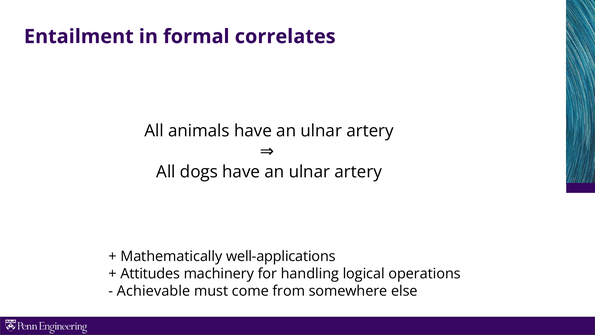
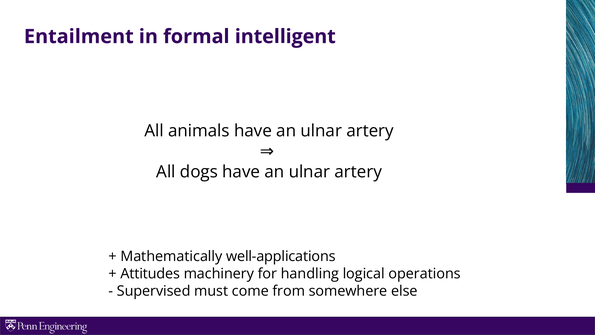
correlates: correlates -> intelligent
Achievable: Achievable -> Supervised
